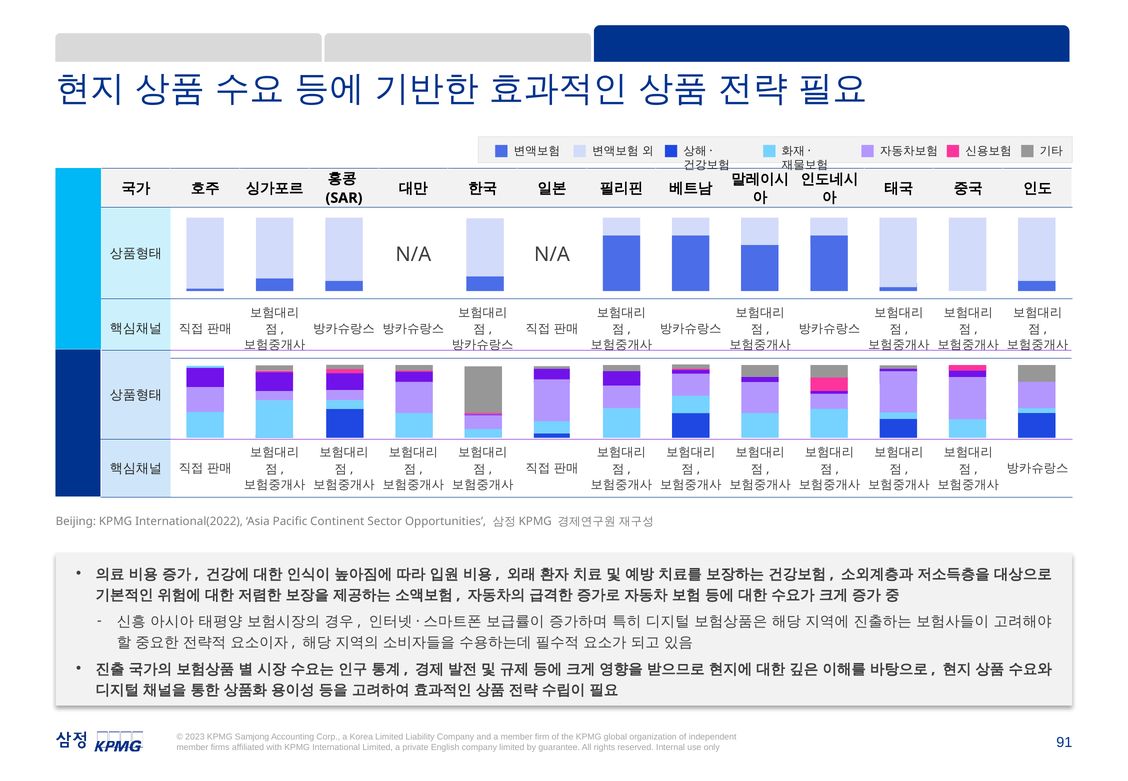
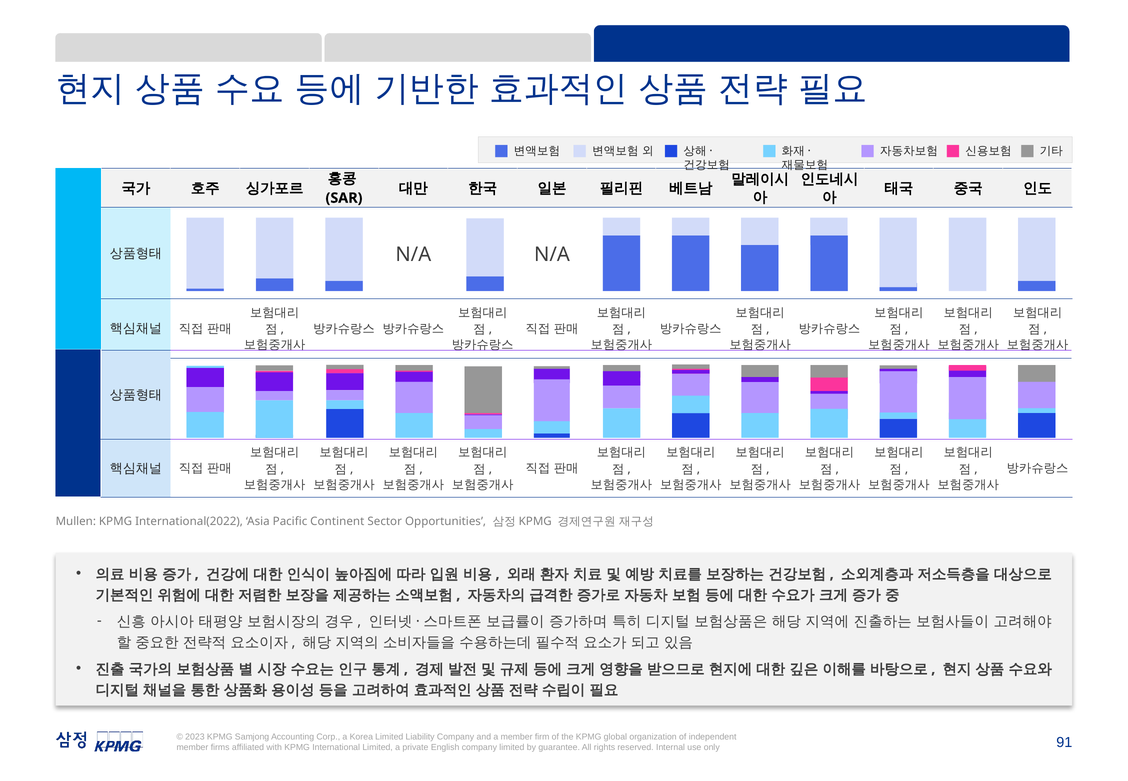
Beijing: Beijing -> Mullen
